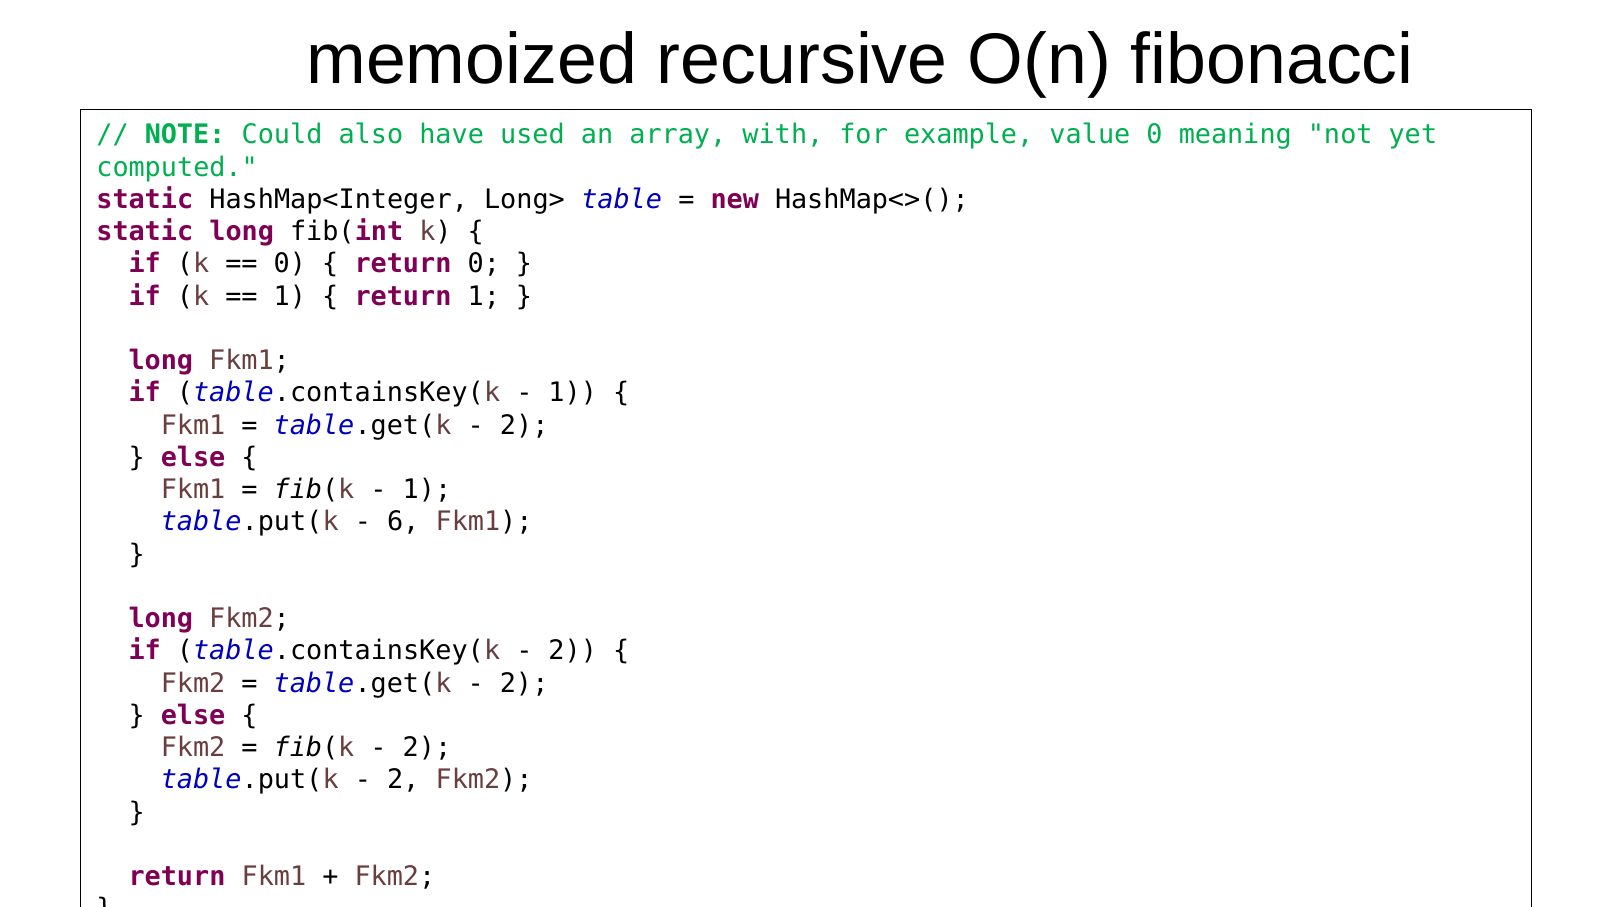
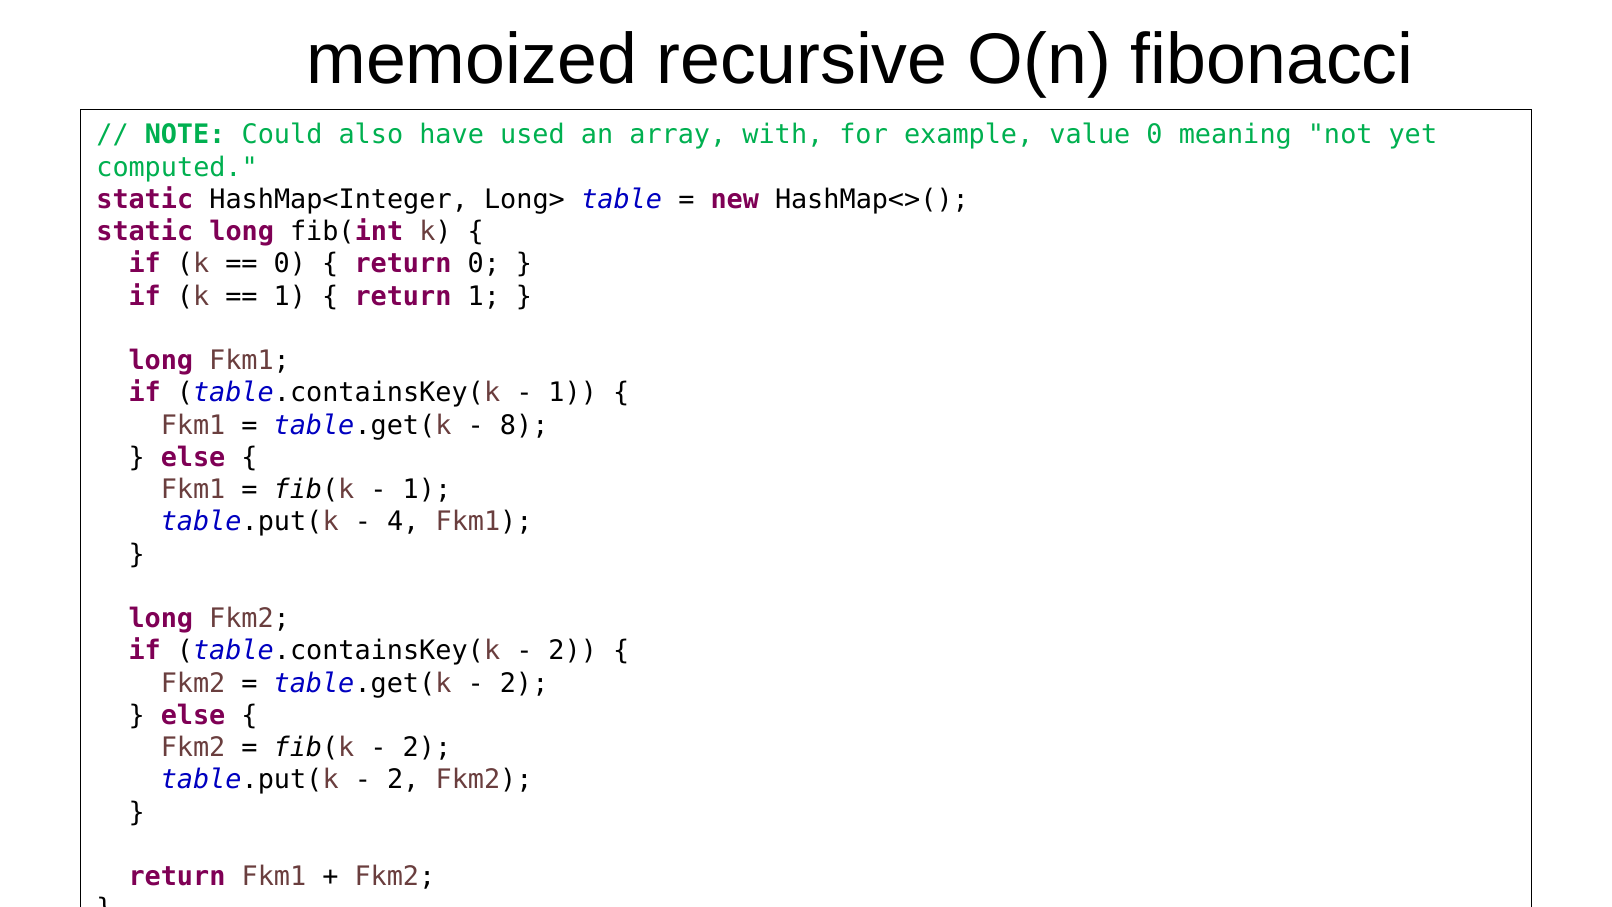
2 at (524, 425): 2 -> 8
6: 6 -> 4
